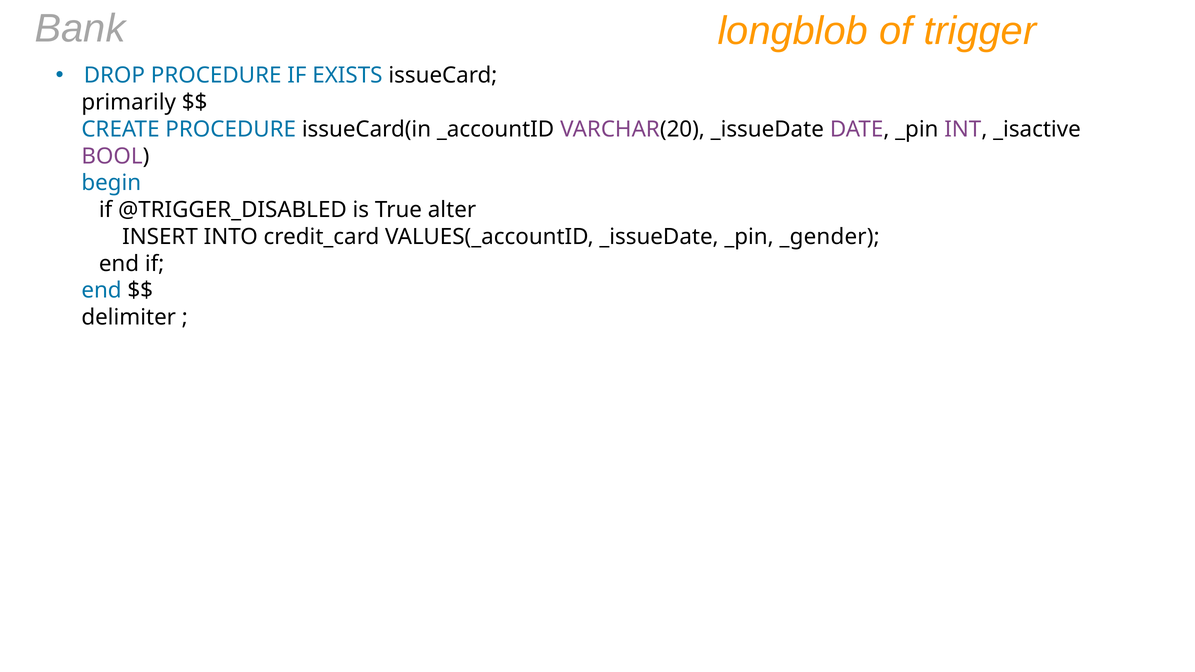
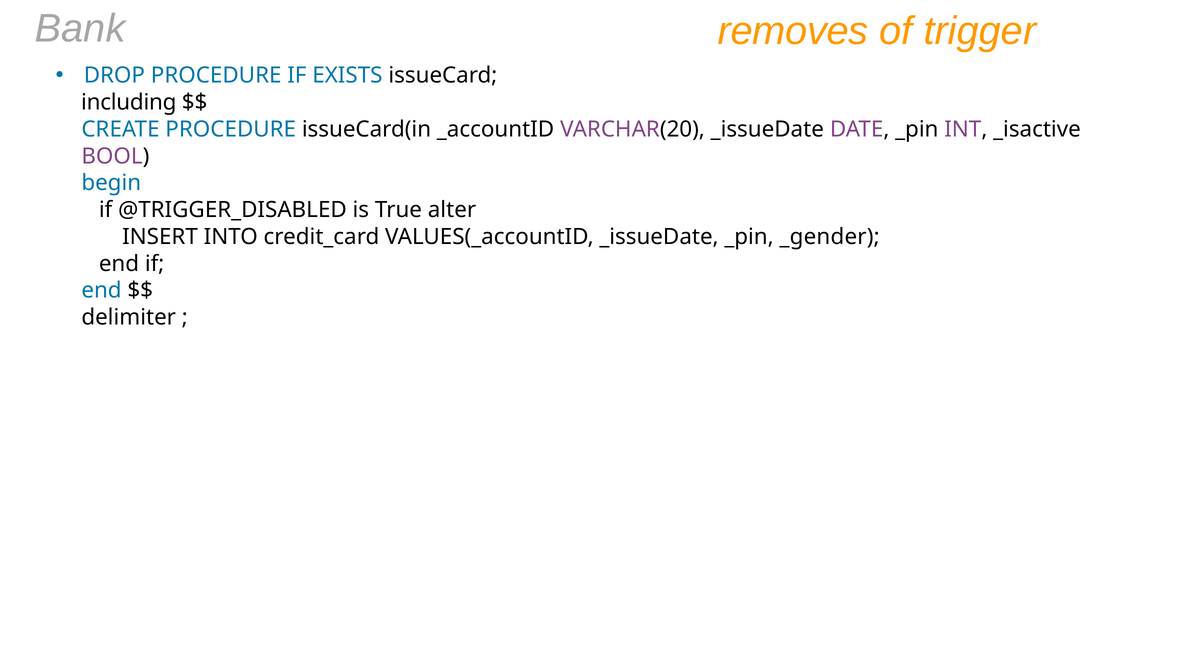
longblob: longblob -> removes
primarily: primarily -> including
